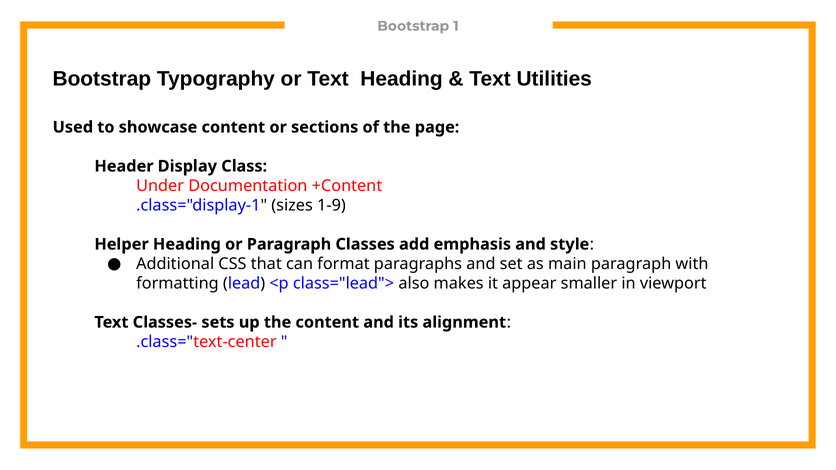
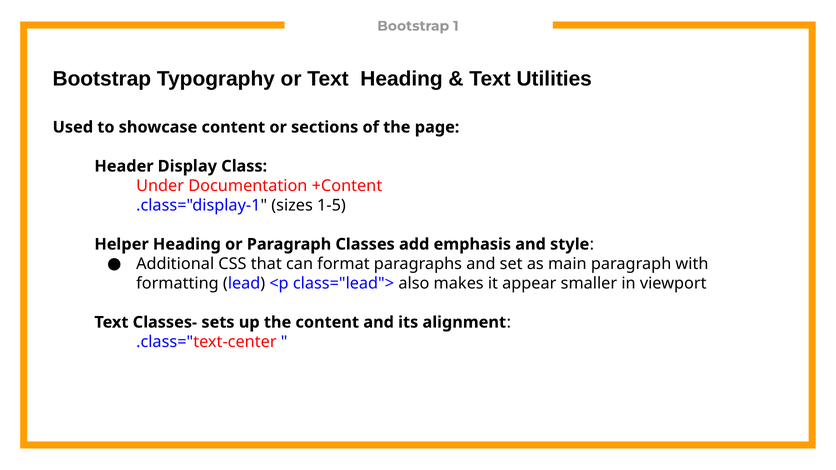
1-9: 1-9 -> 1-5
